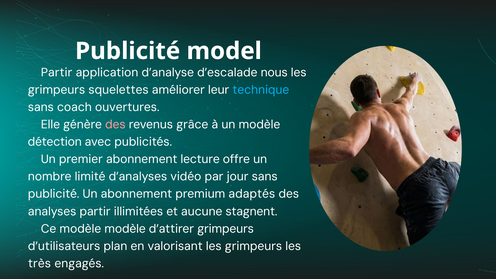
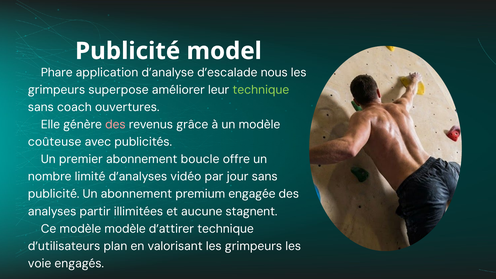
Partir at (57, 72): Partir -> Phare
squelettes: squelettes -> superpose
technique at (261, 90) colour: light blue -> light green
détection: détection -> coûteuse
lecture: lecture -> boucle
adaptés: adaptés -> engagée
d’attirer grimpeurs: grimpeurs -> technique
très: très -> voie
